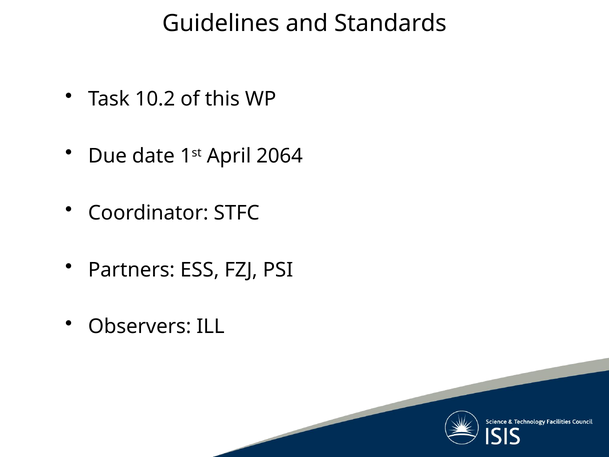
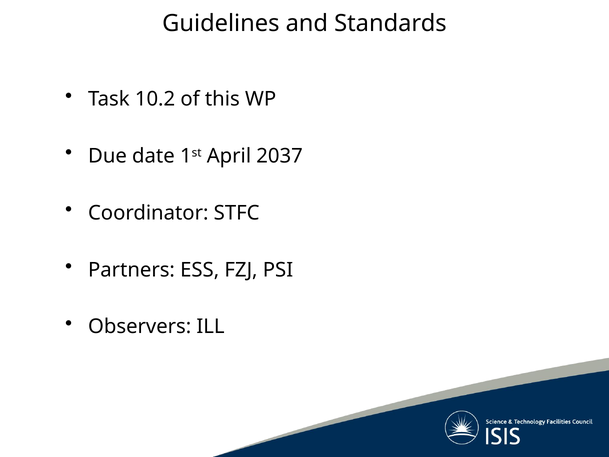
2064: 2064 -> 2037
